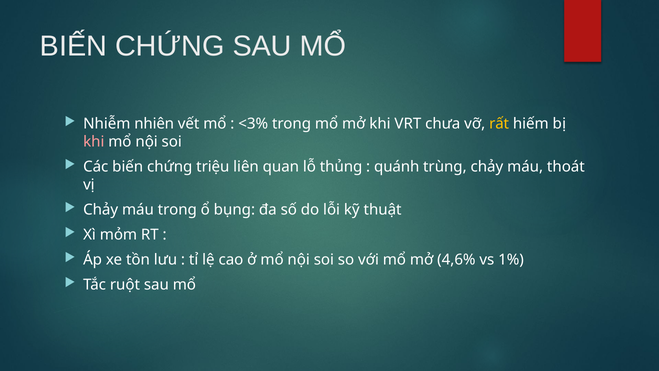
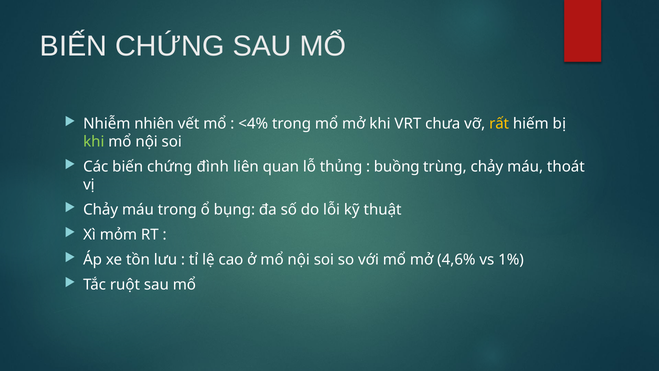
<3%: <3% -> <4%
khi at (94, 142) colour: pink -> light green
triệu: triệu -> đình
quánh: quánh -> buồng
